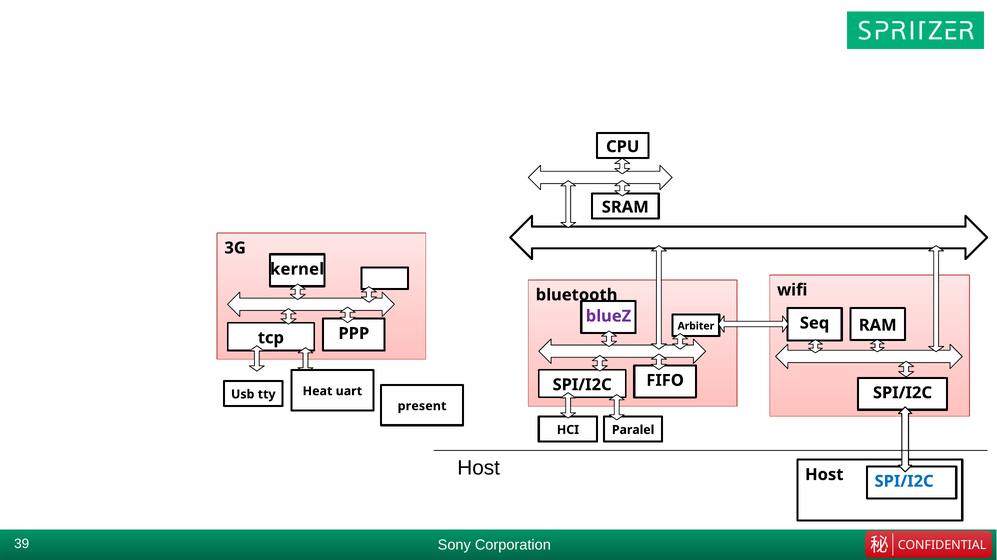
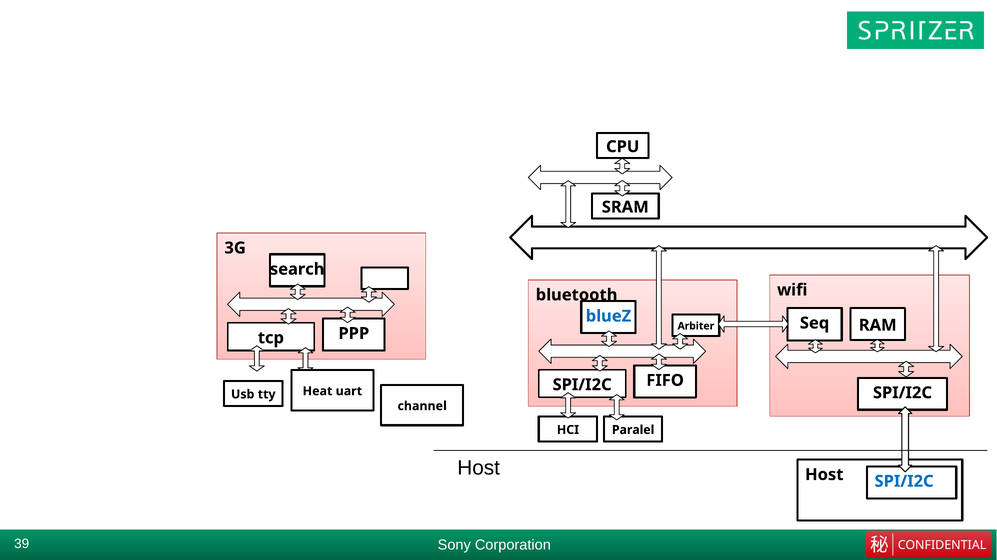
kernel: kernel -> search
blueZ colour: purple -> blue
present: present -> channel
